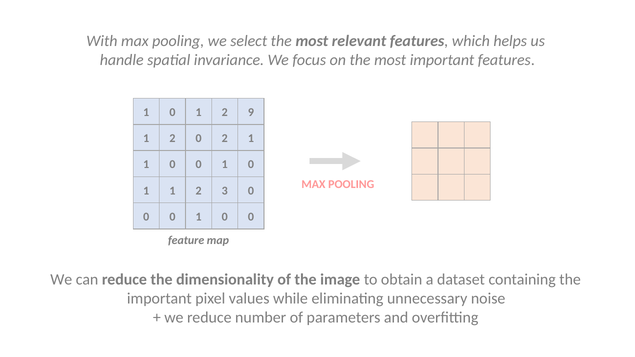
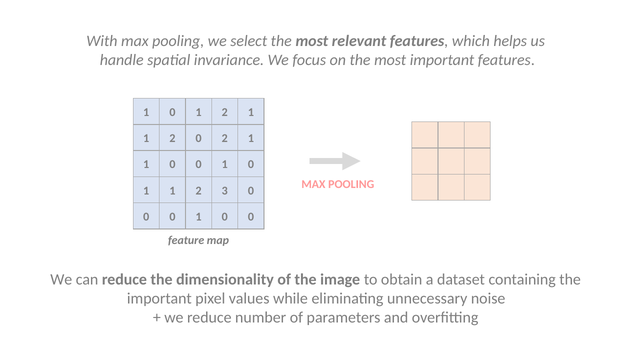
1 2 9: 9 -> 1
